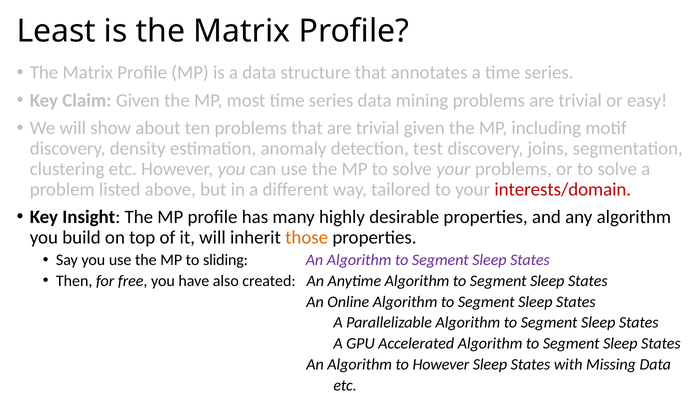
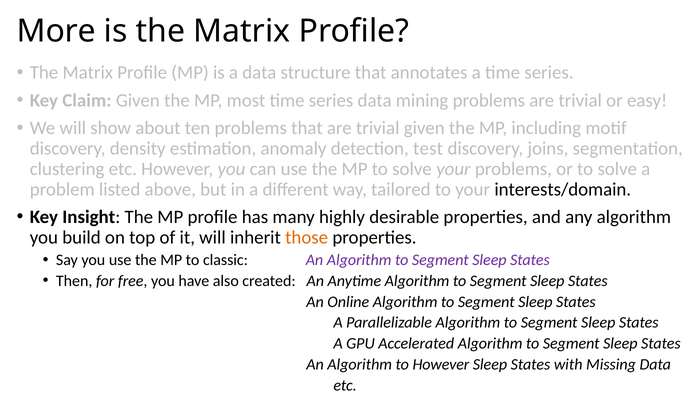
Least: Least -> More
interests/domain colour: red -> black
sliding: sliding -> classic
